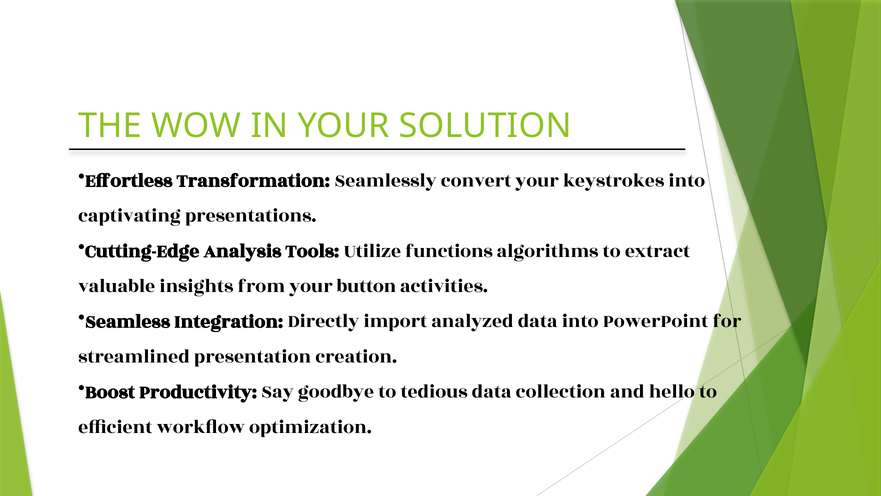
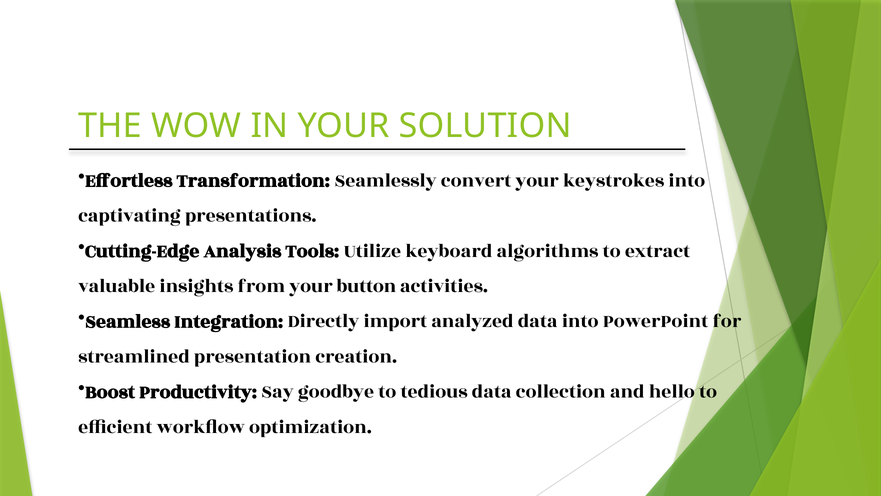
functions: functions -> keyboard
